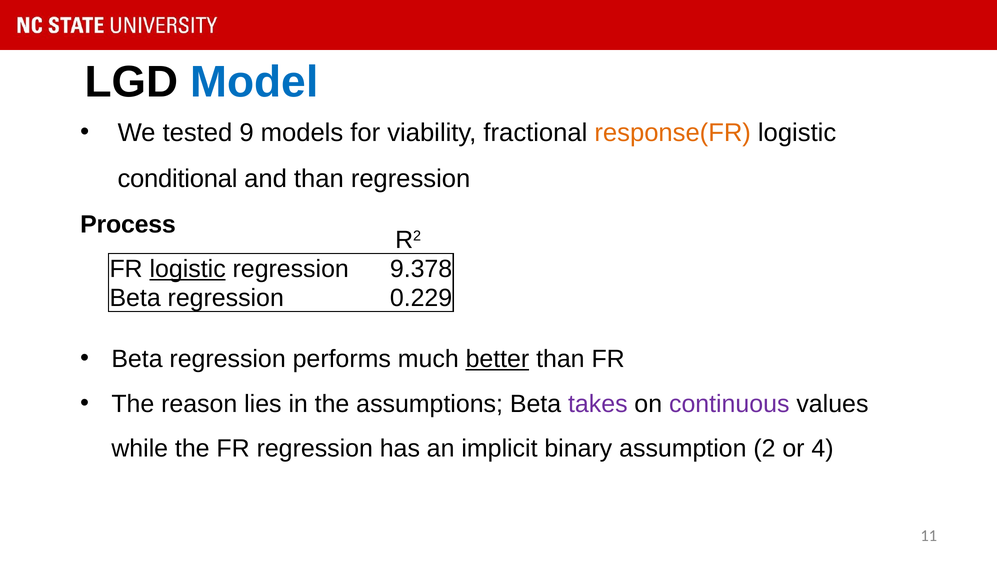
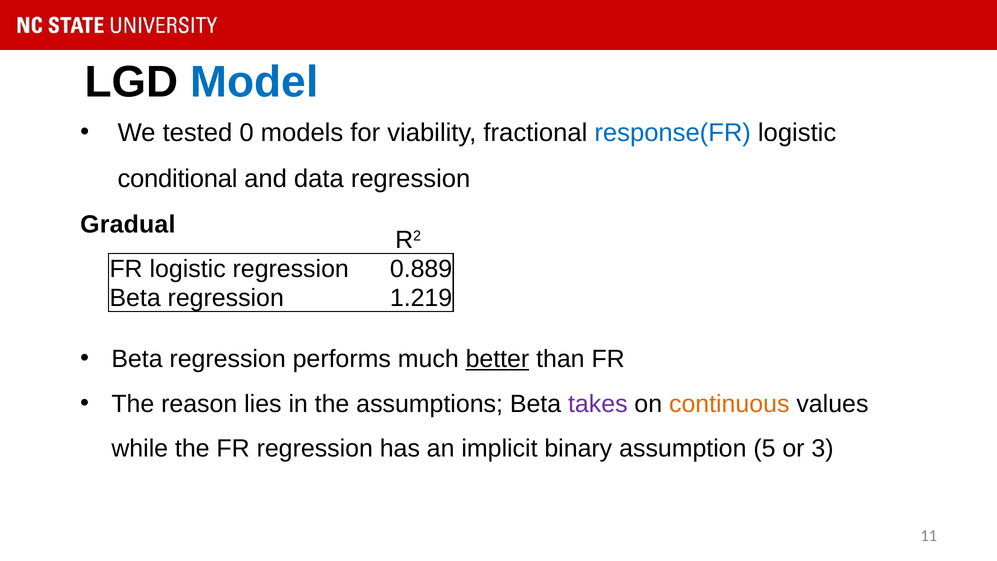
9: 9 -> 0
response(FR colour: orange -> blue
and than: than -> data
Process: Process -> Gradual
logistic at (188, 269) underline: present -> none
9.378: 9.378 -> 0.889
0.229: 0.229 -> 1.219
continuous colour: purple -> orange
2: 2 -> 5
4: 4 -> 3
